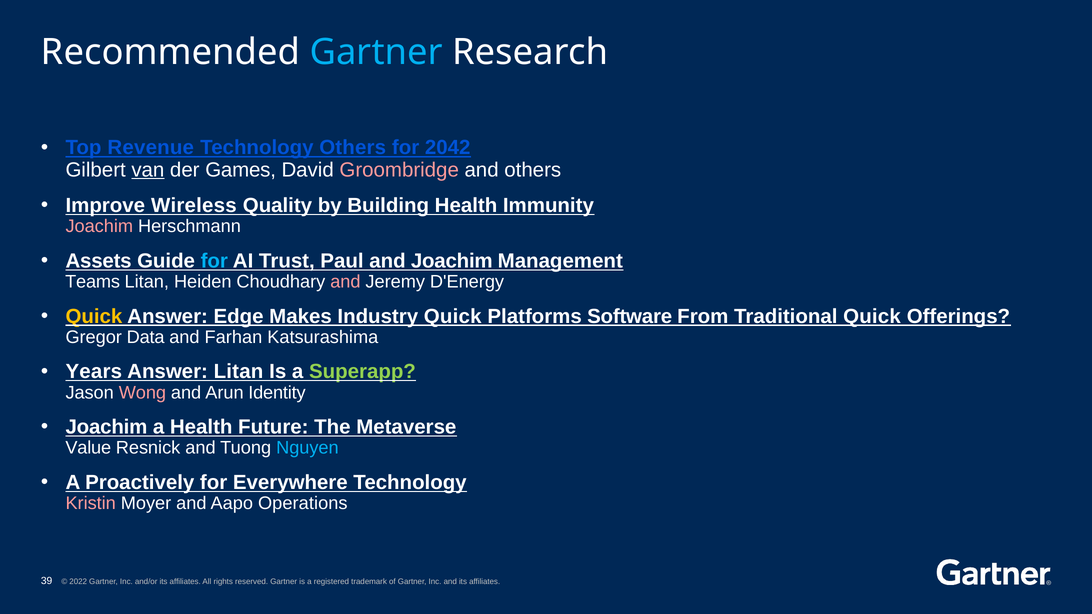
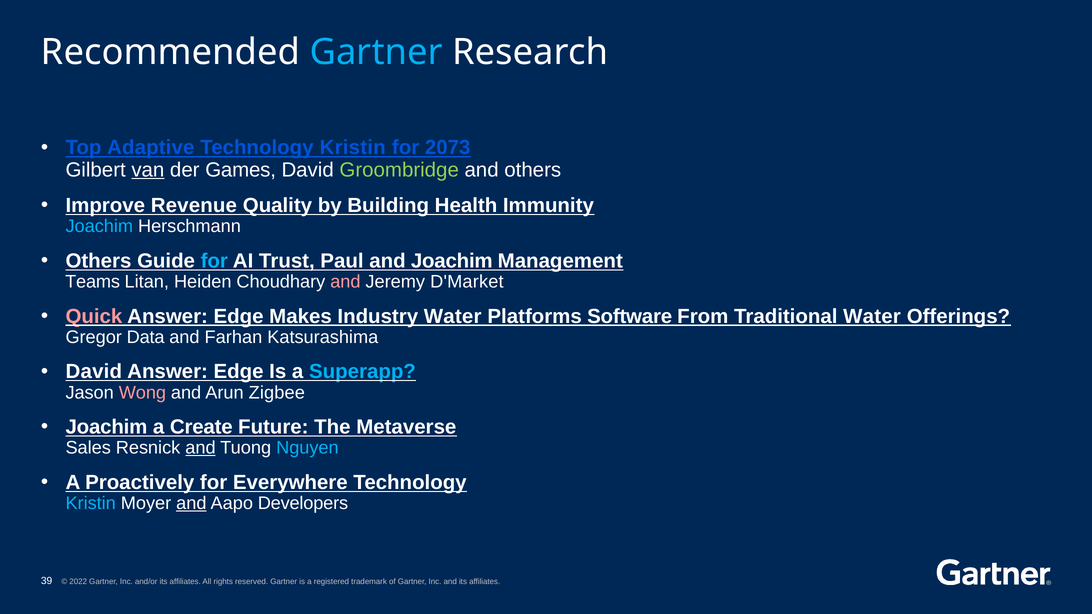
Revenue: Revenue -> Adaptive
Others at (353, 148): Others -> Kristin
2042: 2042 -> 2073
Groombridge colour: pink -> light green
Wireless: Wireless -> Revenue
Joachim at (99, 226) colour: pink -> light blue
Assets at (99, 261): Assets -> Others
D'Energy: D'Energy -> D'Market
Quick at (94, 316) colour: yellow -> pink
Industry Quick: Quick -> Water
Traditional Quick: Quick -> Water
Years at (94, 372): Years -> David
Litan at (239, 372): Litan -> Edge
Superapp colour: light green -> light blue
Identity: Identity -> Zigbee
a Health: Health -> Create
Value: Value -> Sales
and at (200, 448) underline: none -> present
Kristin at (91, 503) colour: pink -> light blue
and at (191, 503) underline: none -> present
Operations: Operations -> Developers
